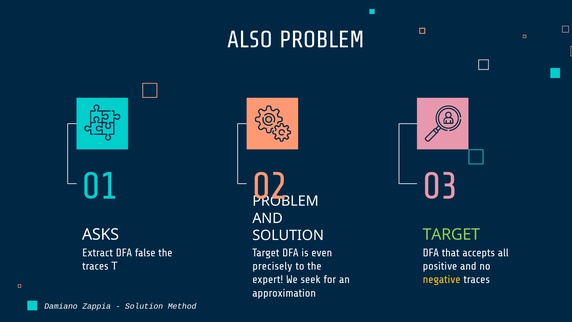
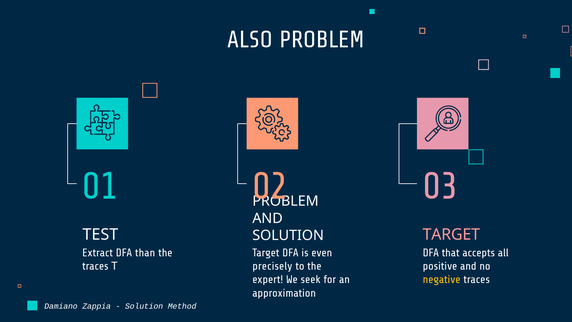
ASKS: ASKS -> TEST
TARGET at (451, 234) colour: light green -> pink
false: false -> than
